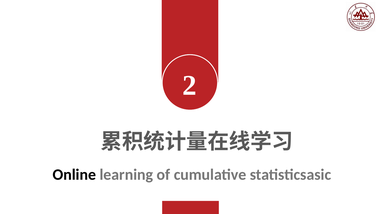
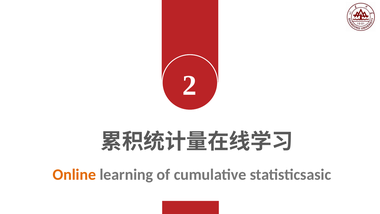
Online colour: black -> orange
